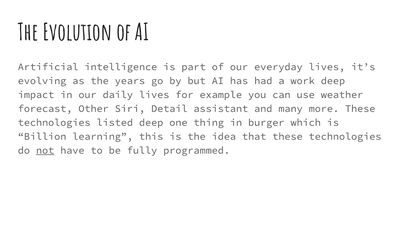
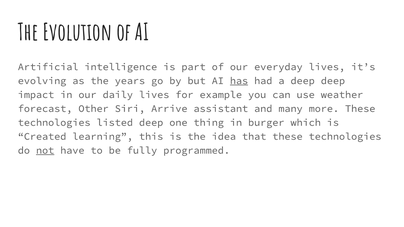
has underline: none -> present
a work: work -> deep
Detail: Detail -> Arrive
Billion: Billion -> Created
